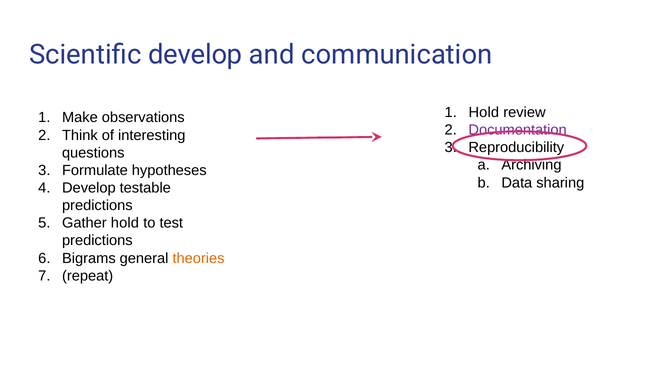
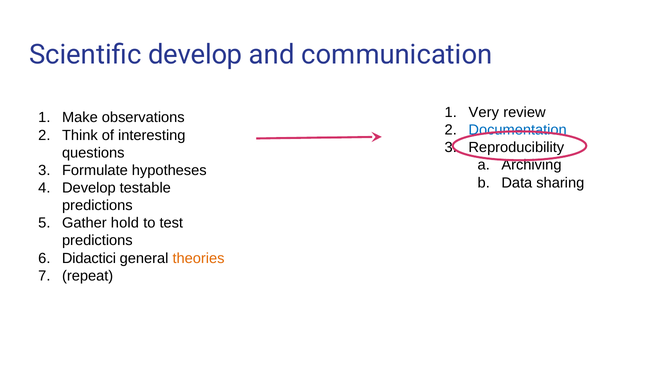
Hold at (484, 112): Hold -> Very
Documentation colour: purple -> blue
Bigrams: Bigrams -> Didactici
